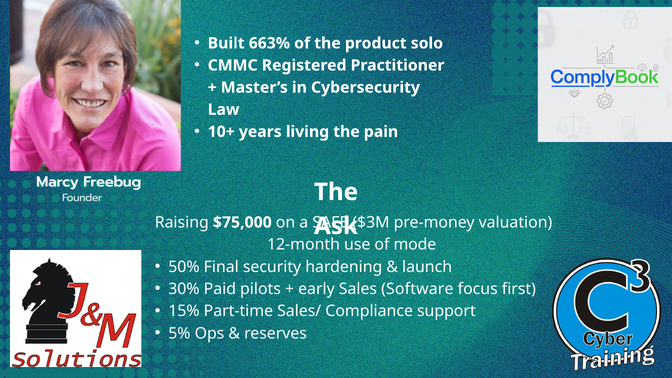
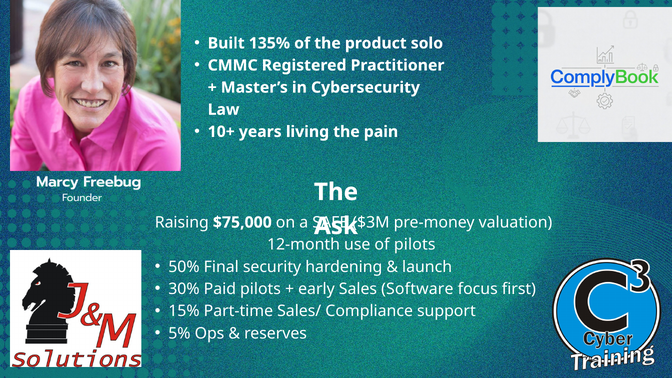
663%: 663% -> 135%
of mode: mode -> pilots
